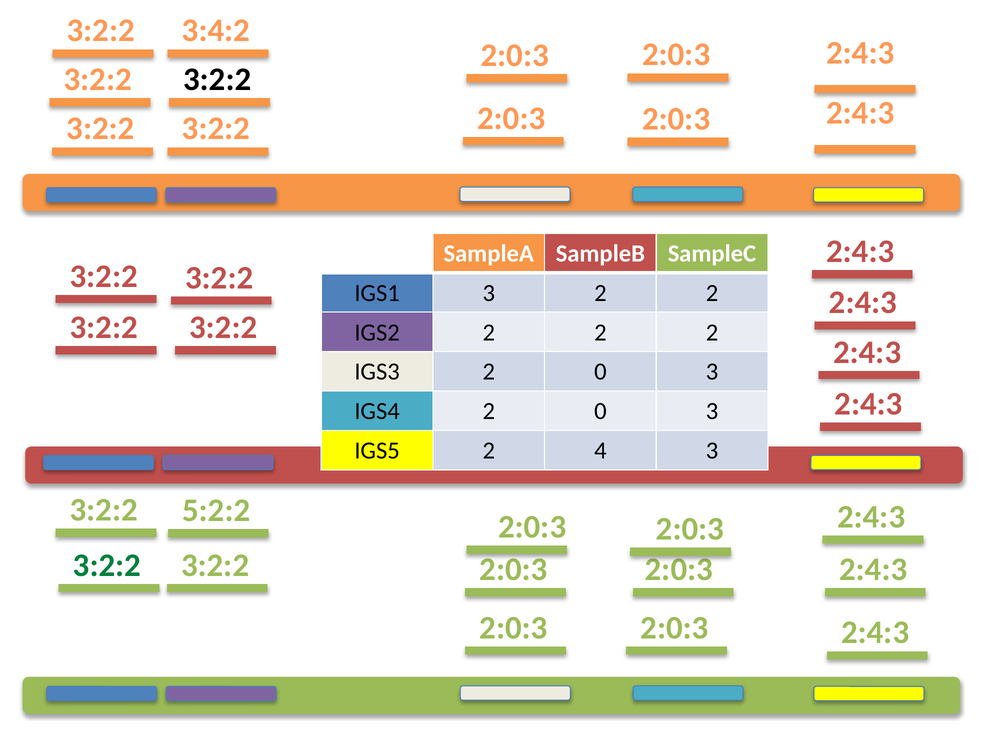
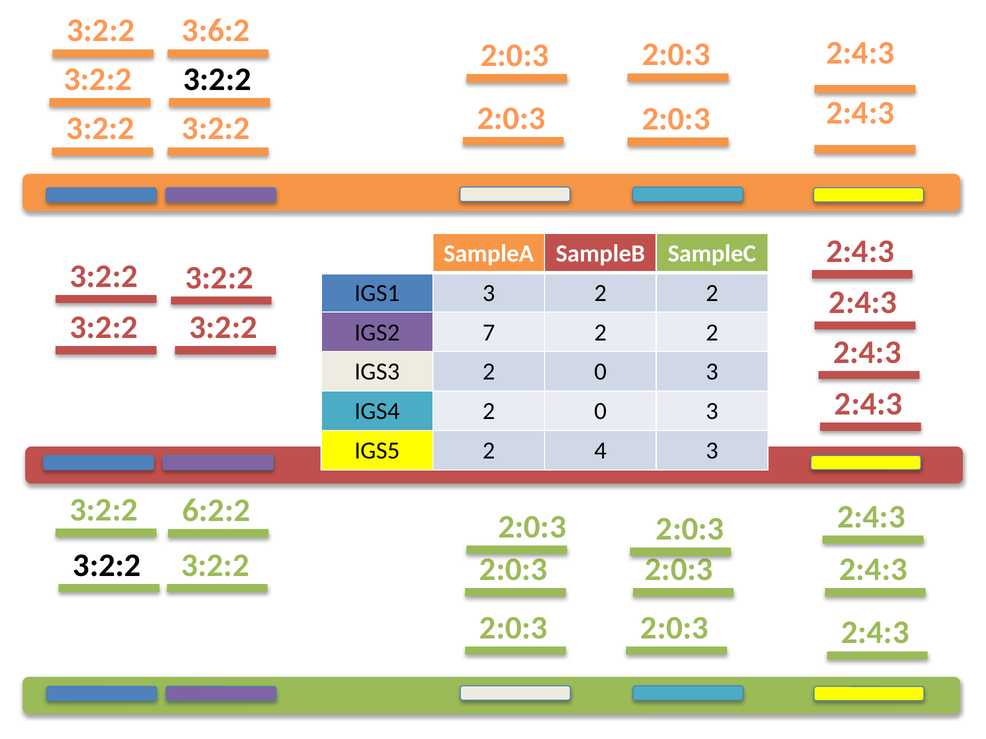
3:4:2: 3:4:2 -> 3:6:2
IGS2 2: 2 -> 7
5:2:2: 5:2:2 -> 6:2:2
3:2:2 at (107, 566) colour: green -> black
